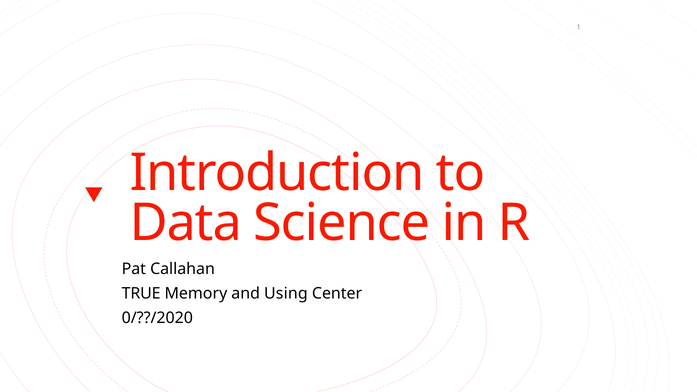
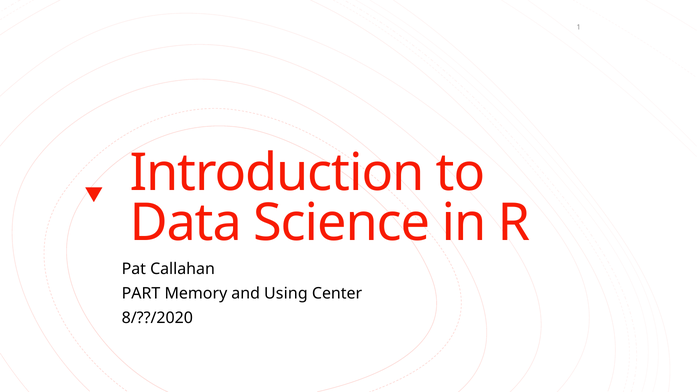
TRUE: TRUE -> PART
0/??/2020: 0/??/2020 -> 8/??/2020
